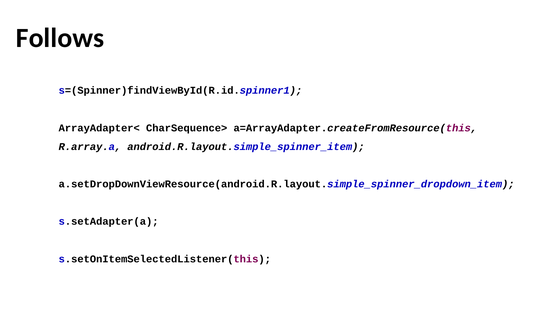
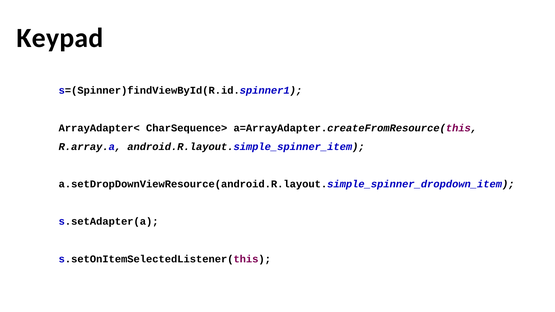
Follows: Follows -> Keypad
